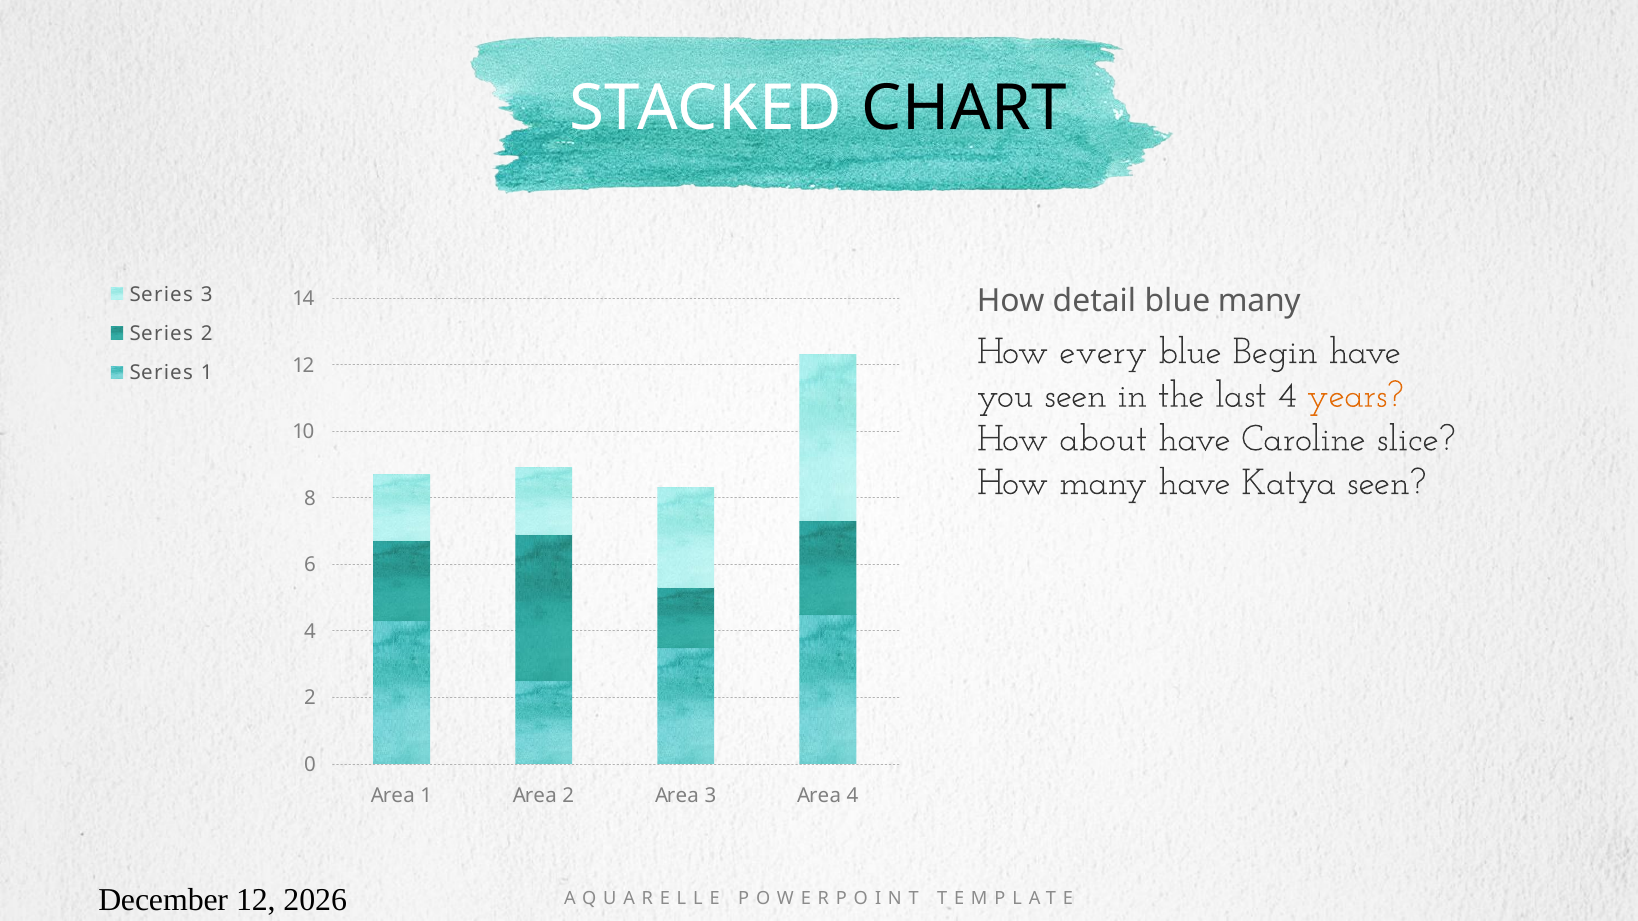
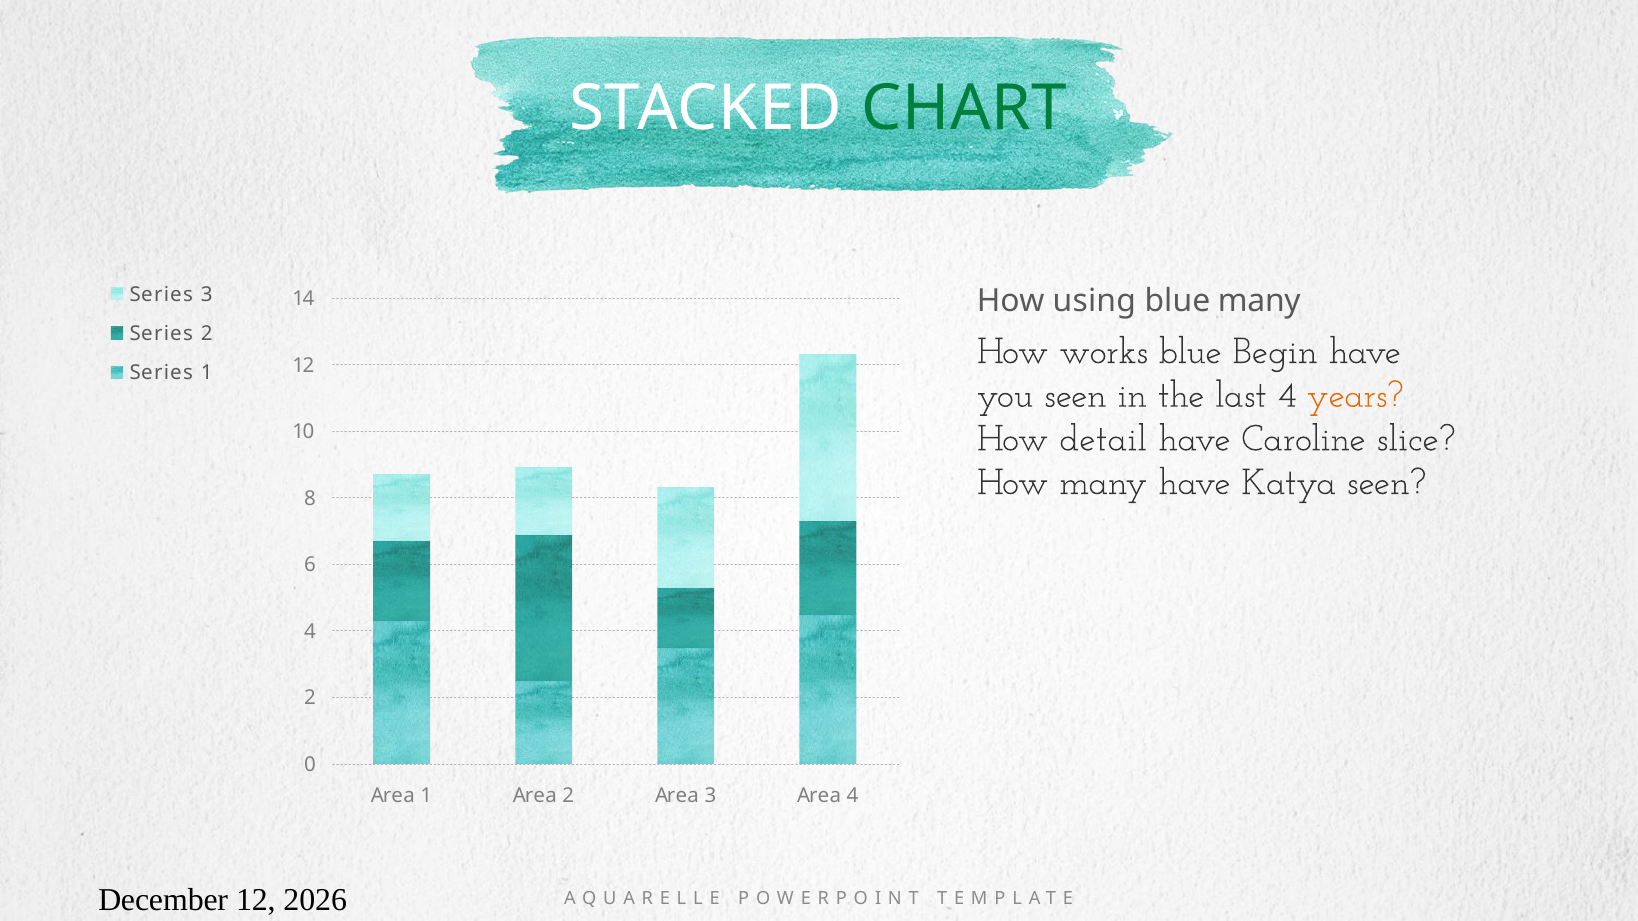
CHART colour: black -> green
detail: detail -> using
every: every -> works
about: about -> detail
